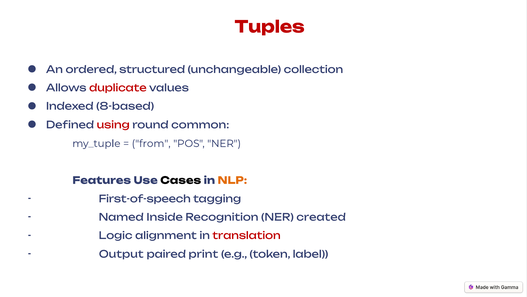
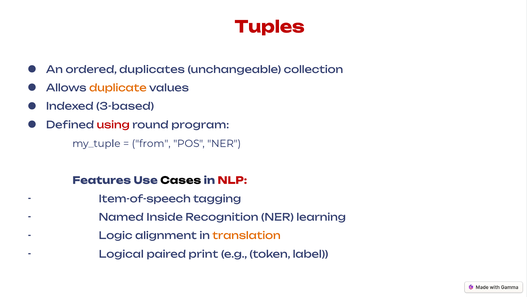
structured: structured -> duplicates
duplicate colour: red -> orange
8-based: 8-based -> 3-based
common: common -> program
NLP colour: orange -> red
First-of-speech: First-of-speech -> Item-of-speech
created: created -> learning
translation colour: red -> orange
Output: Output -> Logical
